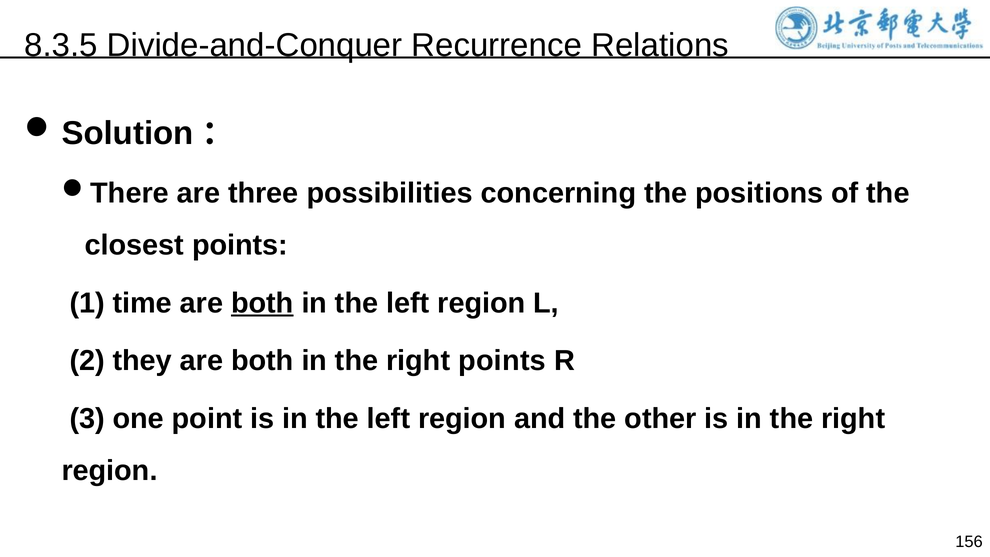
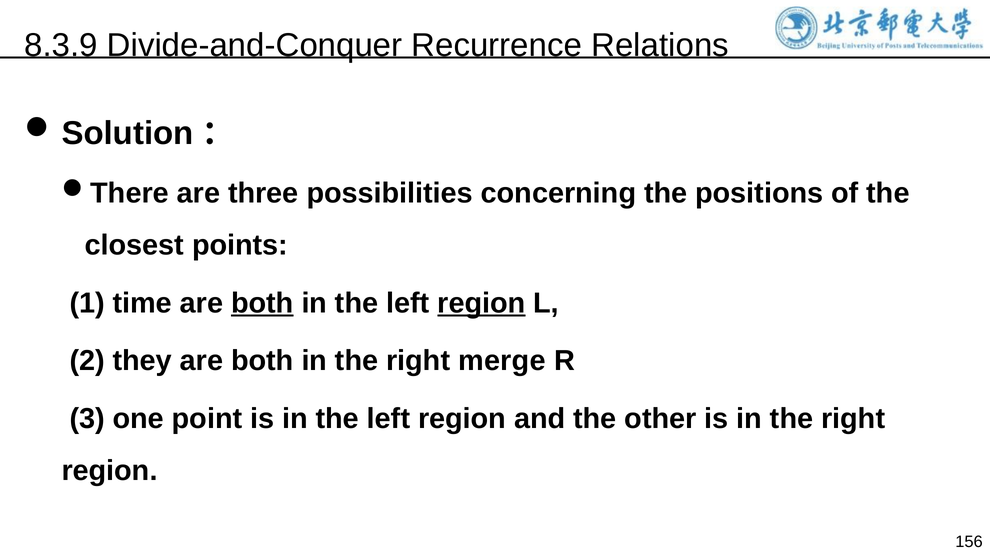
8.3.5: 8.3.5 -> 8.3.9
region at (481, 303) underline: none -> present
right points: points -> merge
